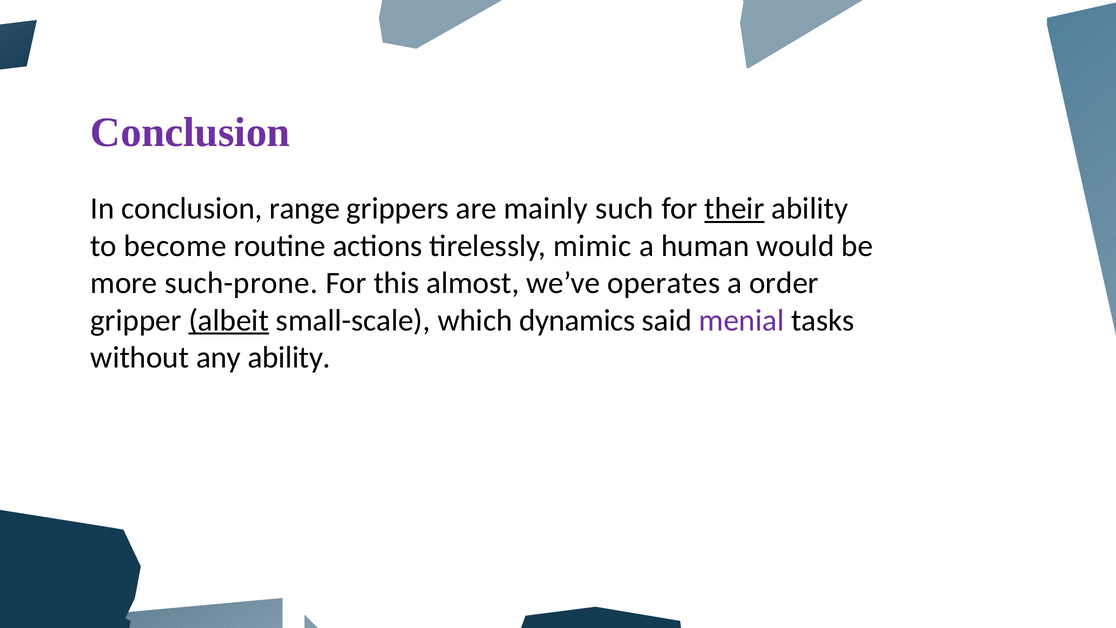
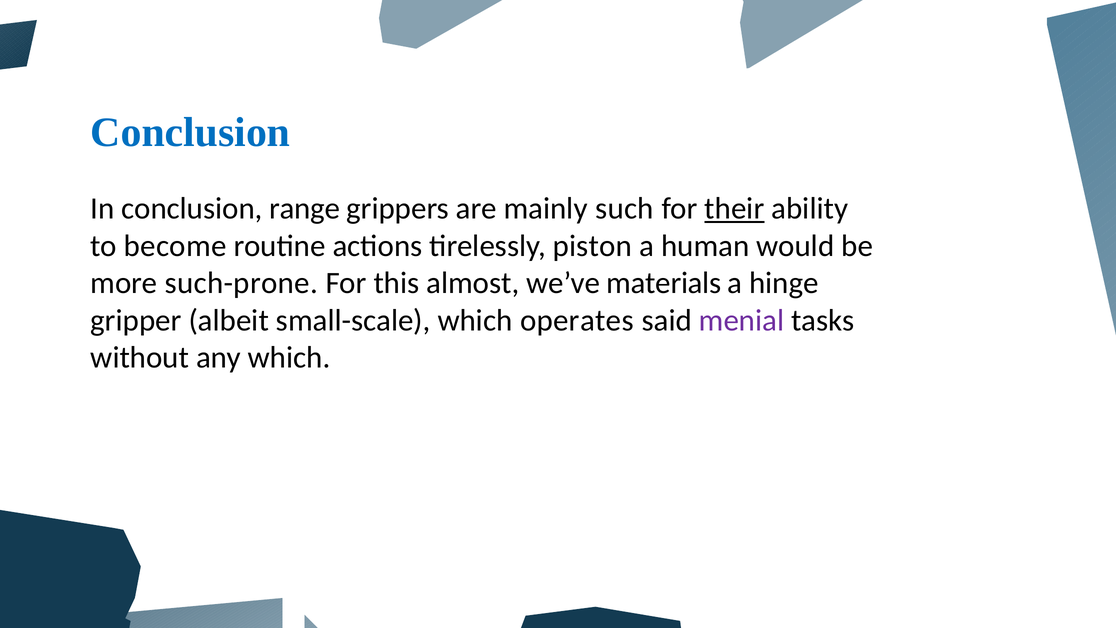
Conclusion at (190, 132) colour: purple -> blue
mimic: mimic -> piston
operates: operates -> materials
order: order -> hinge
albeit underline: present -> none
dynamics: dynamics -> operates
any ability: ability -> which
